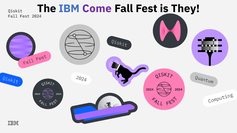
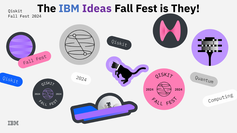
Come: Come -> Ideas
